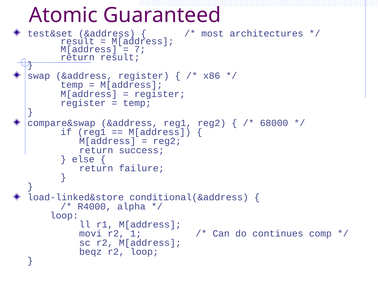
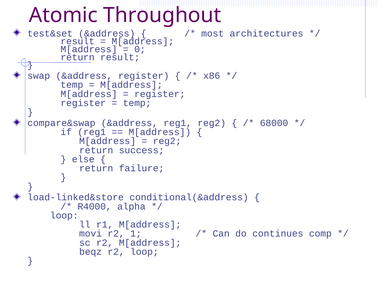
Guaranteed: Guaranteed -> Throughout
7: 7 -> 0
